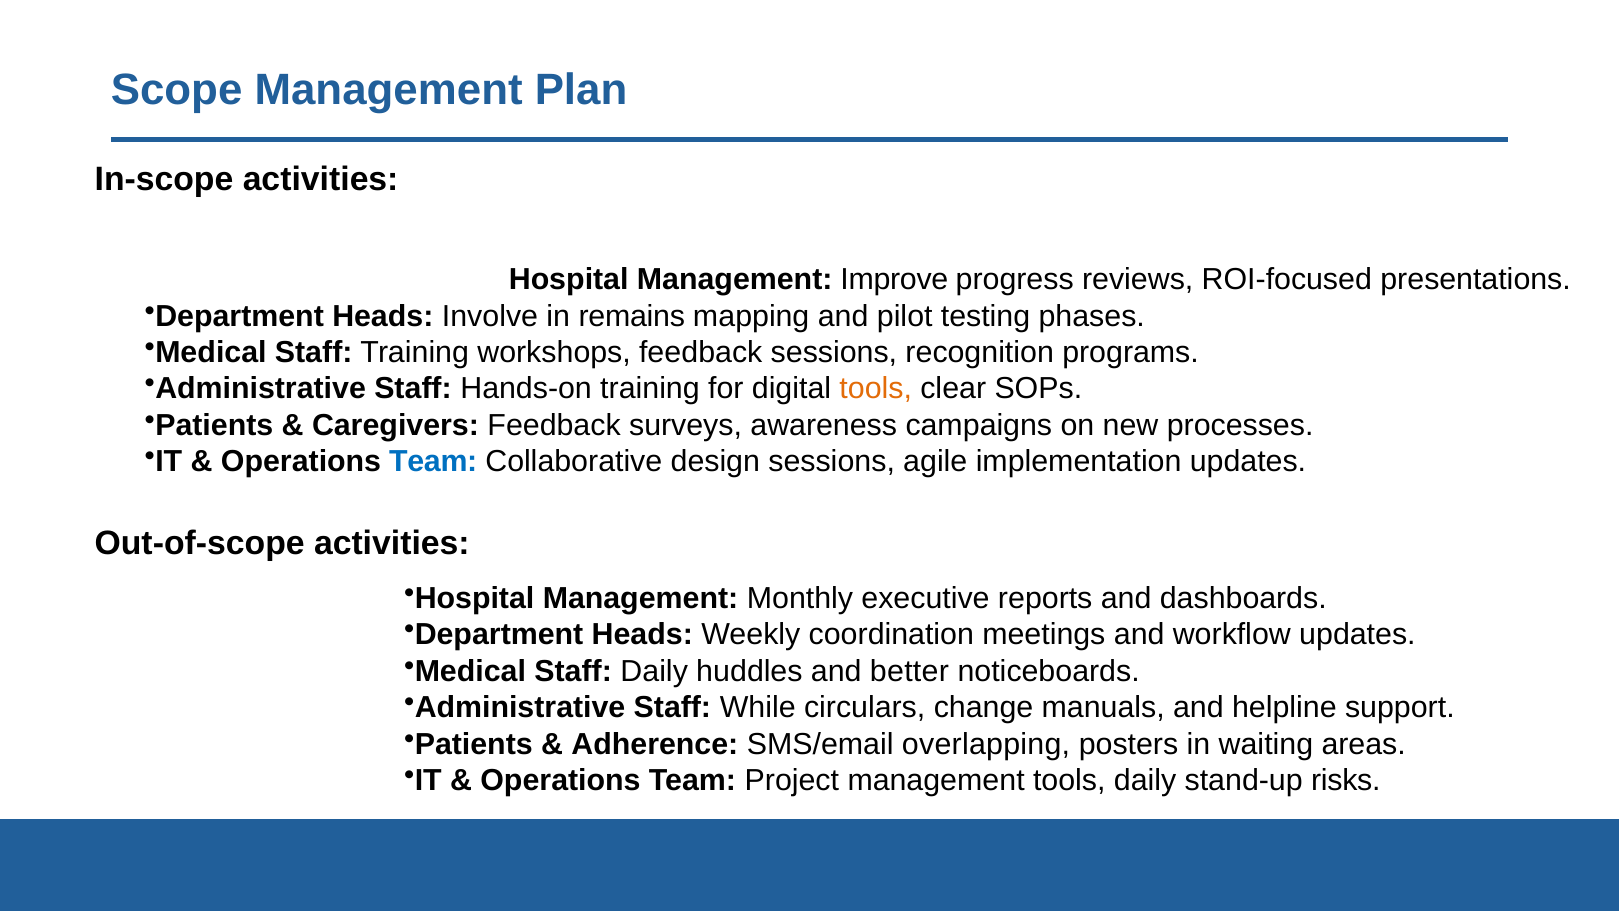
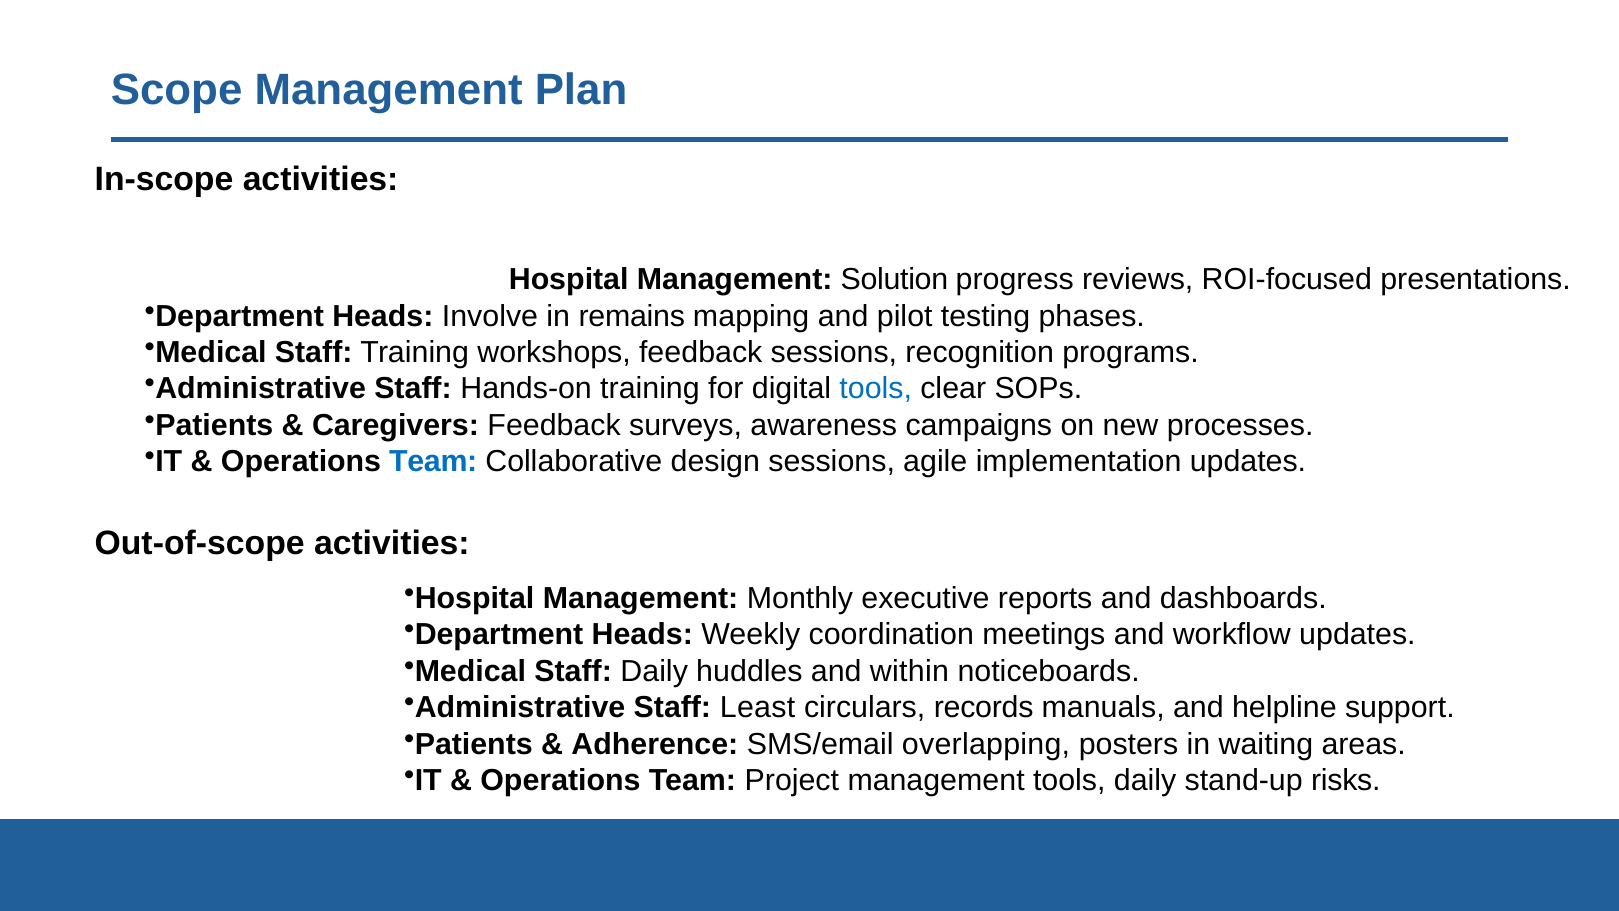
Improve: Improve -> Solution
tools at (876, 389) colour: orange -> blue
better: better -> within
While: While -> Least
change: change -> records
